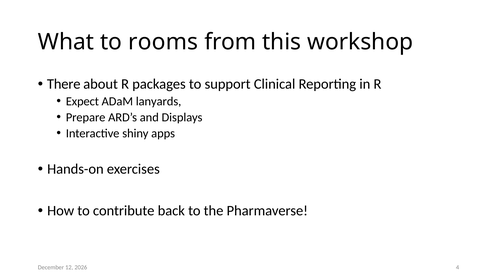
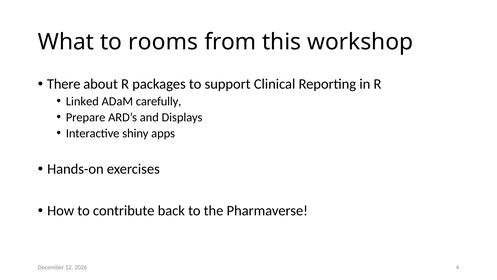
Expect: Expect -> Linked
lanyards: lanyards -> carefully
